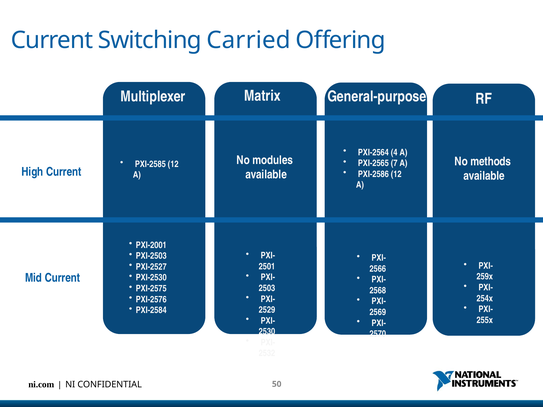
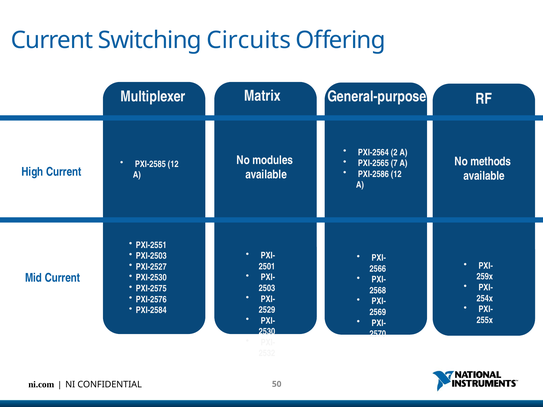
Carried: Carried -> Circuits
4: 4 -> 2
PXI-2001: PXI-2001 -> PXI-2551
